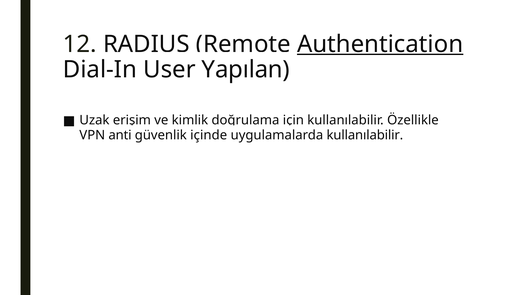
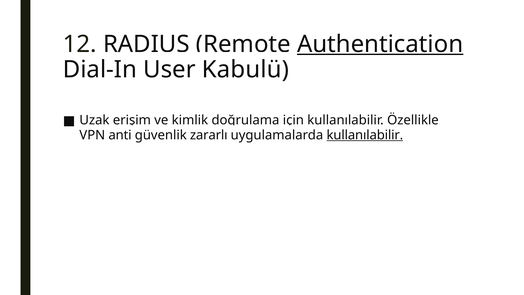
Yapılan: Yapılan -> Kabulü
içinde: içinde -> zararlı
kullanılabilir at (365, 135) underline: none -> present
